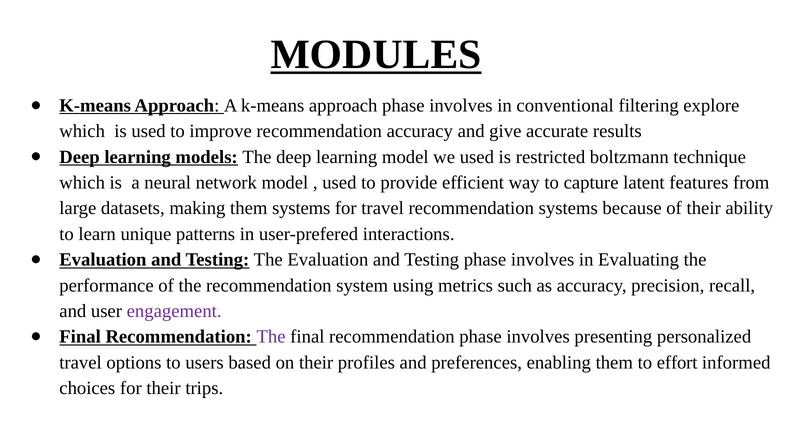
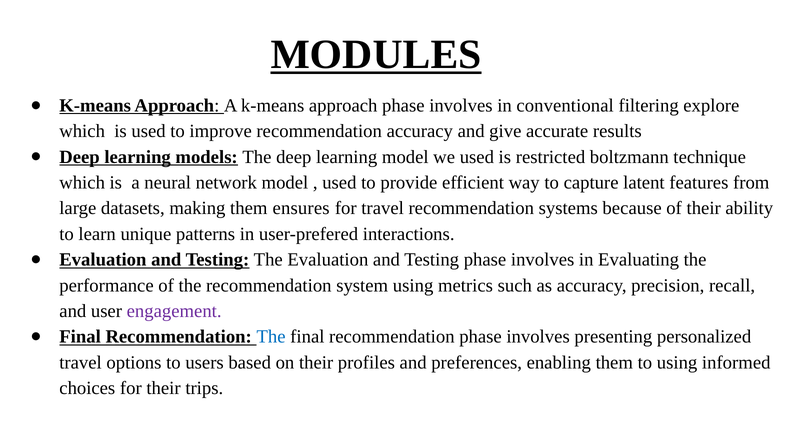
them systems: systems -> ensures
The at (271, 337) colour: purple -> blue
to effort: effort -> using
